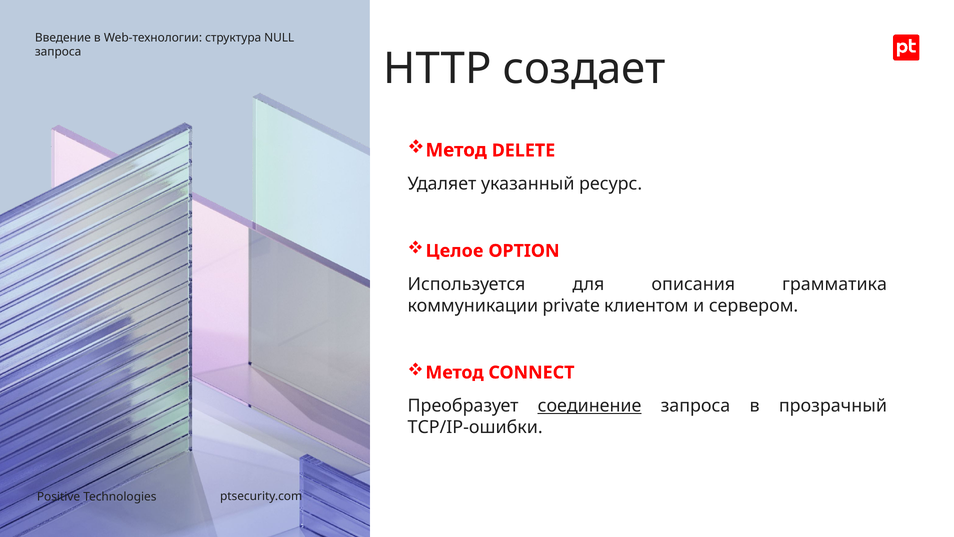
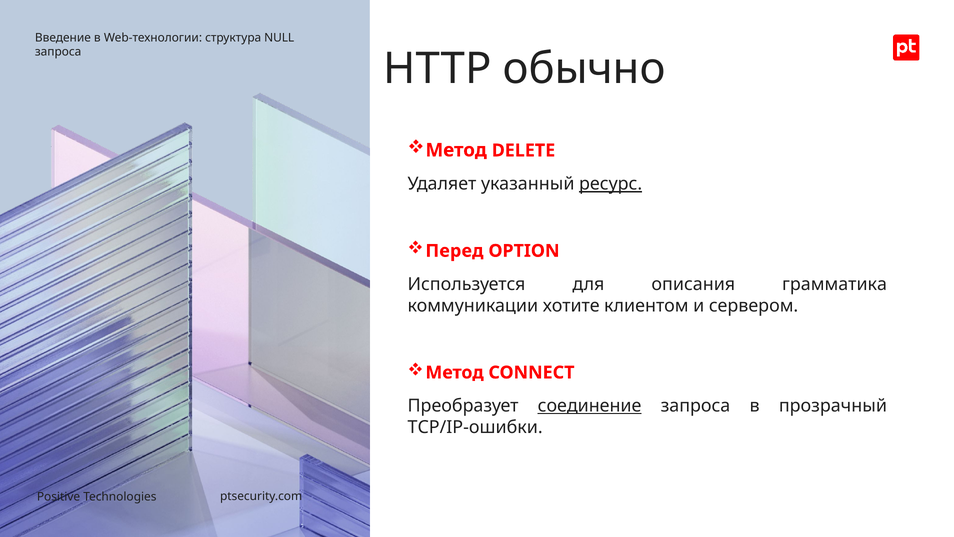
создает: создает -> обычно
ресурс underline: none -> present
Целое: Целое -> Перед
private: private -> хотите
